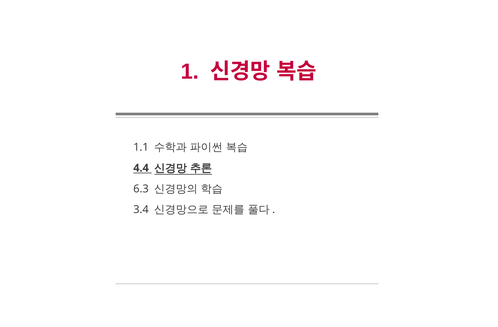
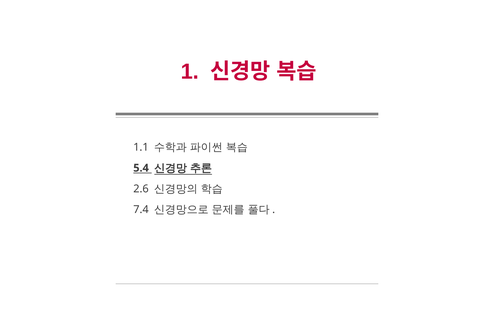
4.4: 4.4 -> 5.4
6.3: 6.3 -> 2.6
3.4: 3.4 -> 7.4
